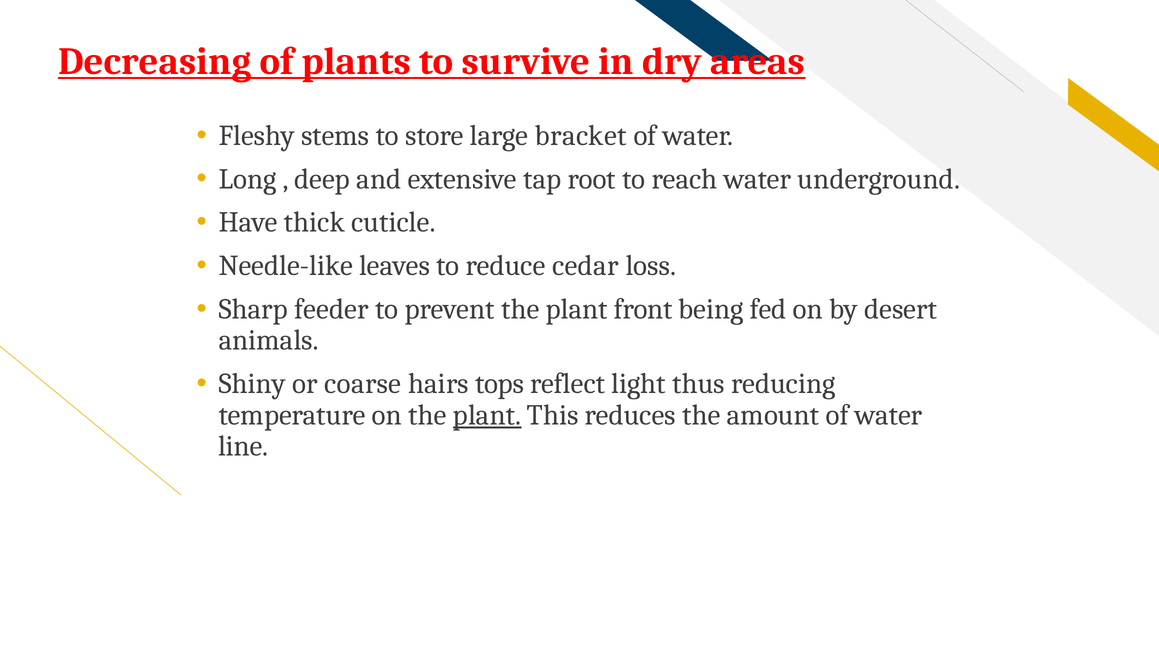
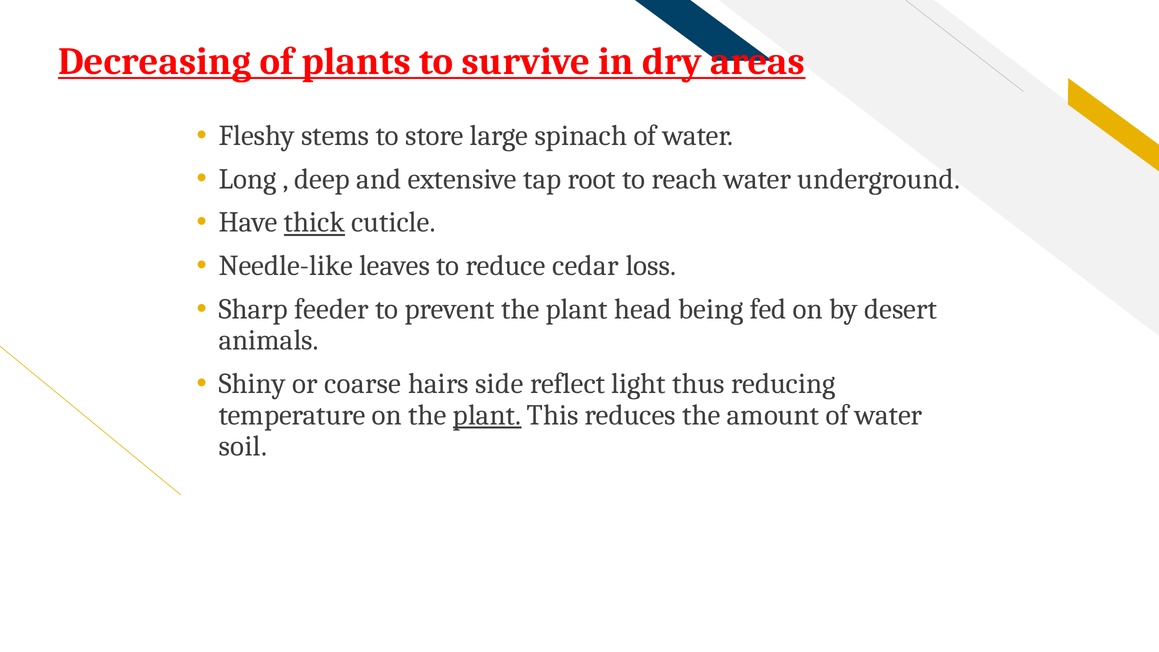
bracket: bracket -> spinach
thick underline: none -> present
front: front -> head
tops: tops -> side
line: line -> soil
